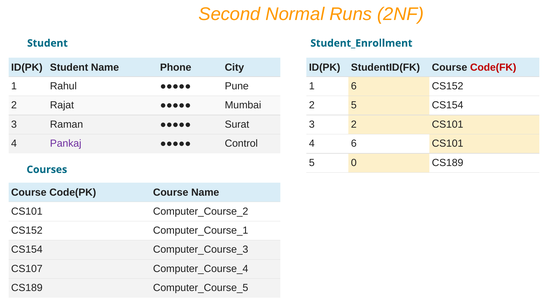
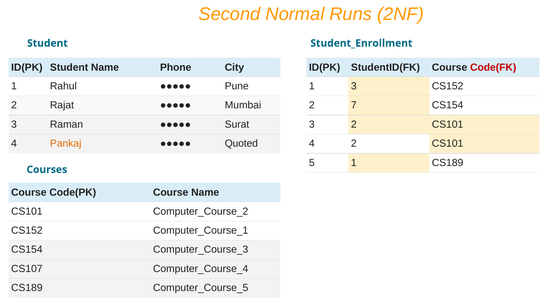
1 6: 6 -> 3
2 5: 5 -> 7
Pankaj colour: purple -> orange
Control: Control -> Quoted
4 6: 6 -> 2
5 0: 0 -> 1
